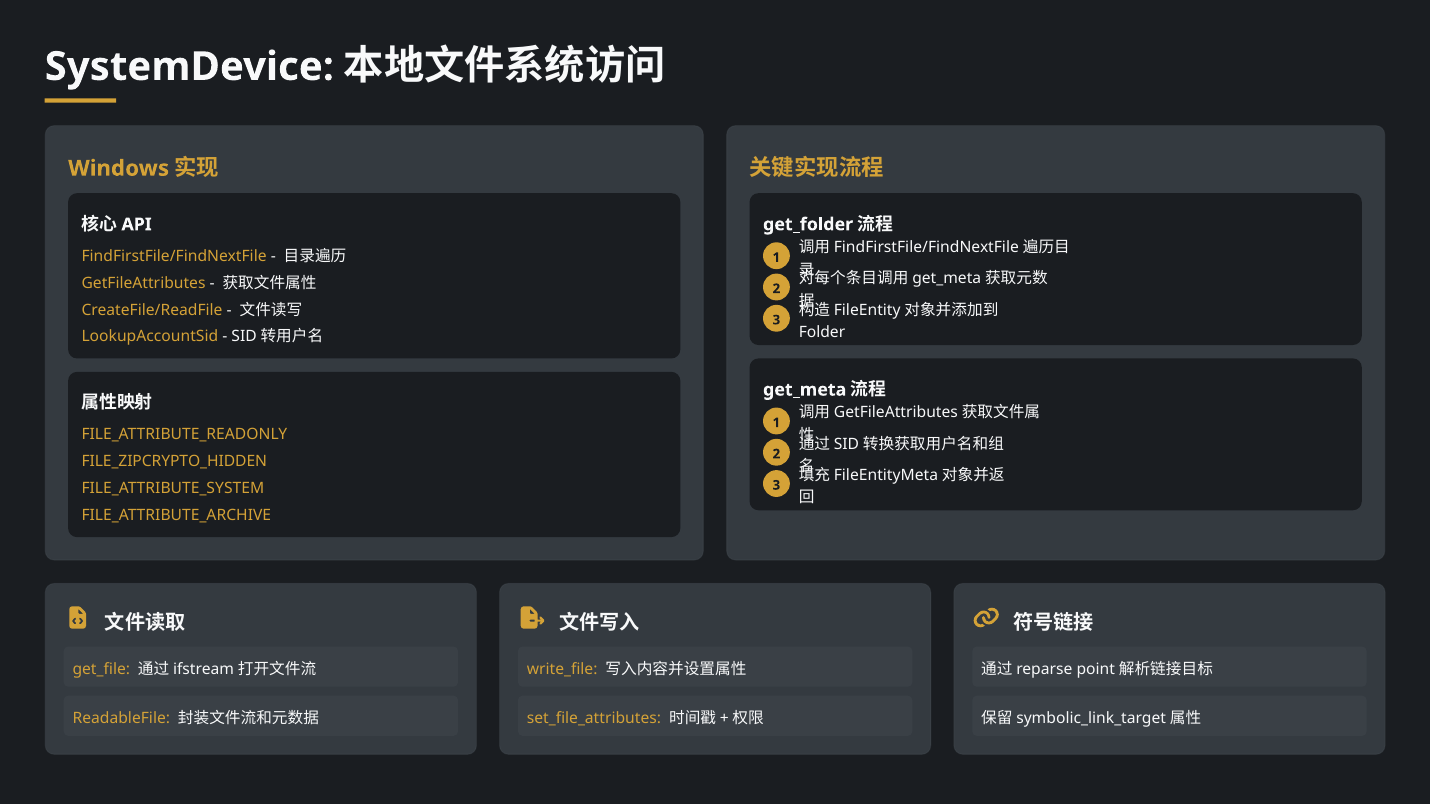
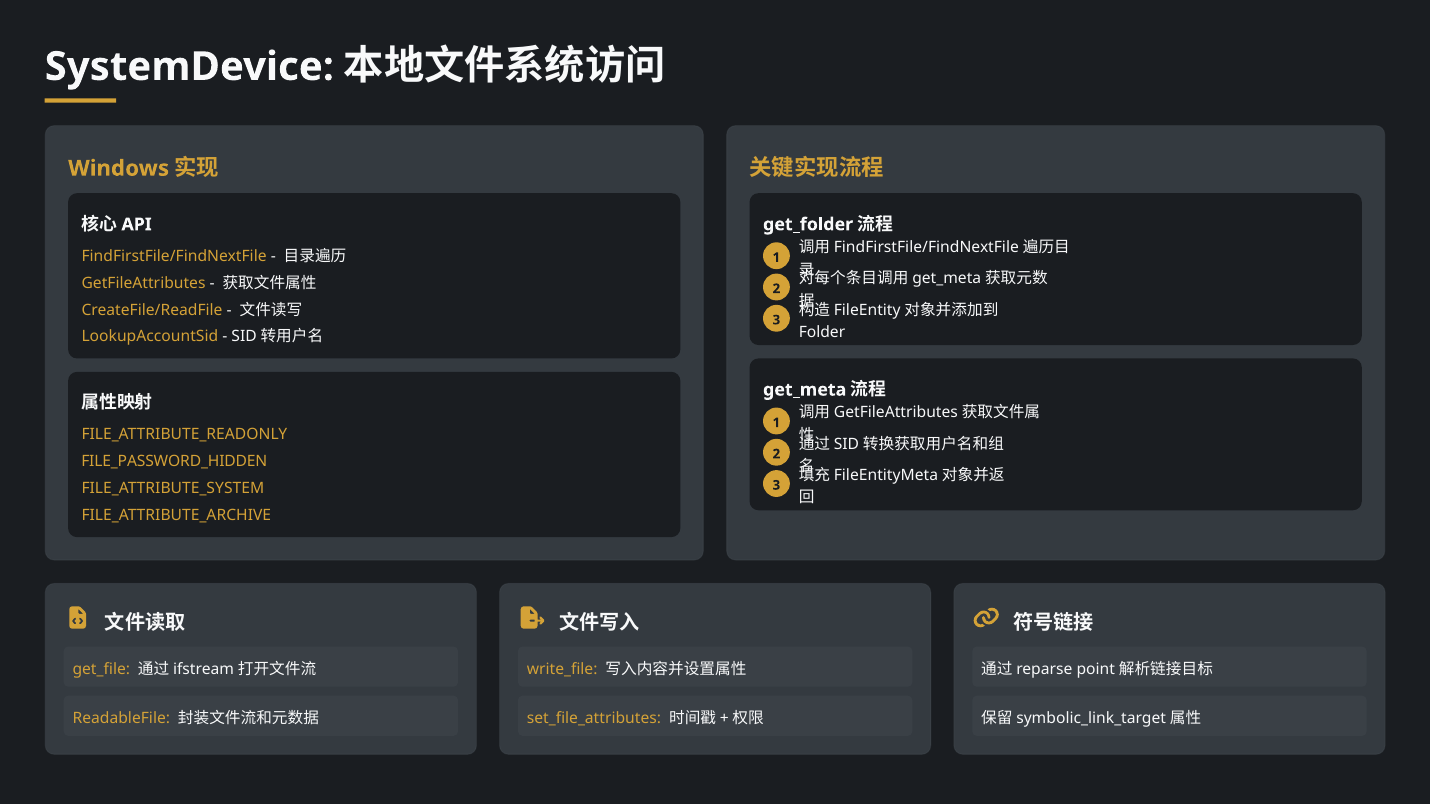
FILE_ZIPCRYPTO_HIDDEN: FILE_ZIPCRYPTO_HIDDEN -> FILE_PASSWORD_HIDDEN
